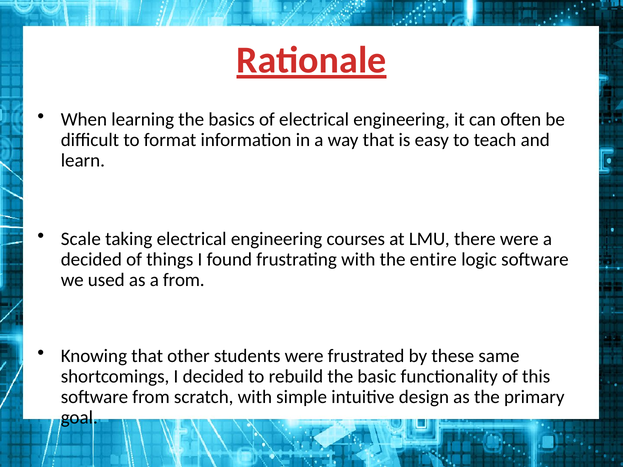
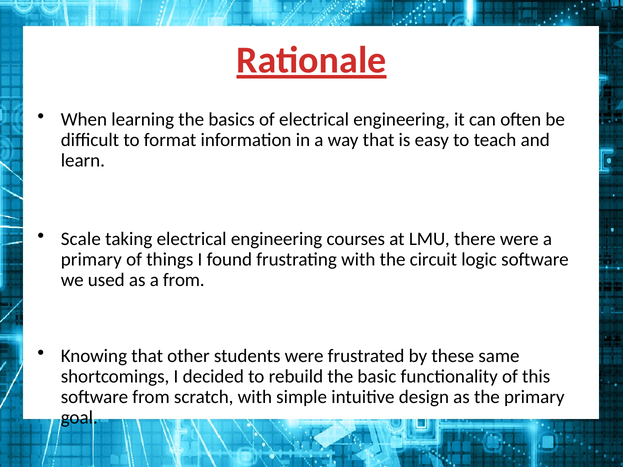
decided at (91, 260): decided -> primary
entire: entire -> circuit
